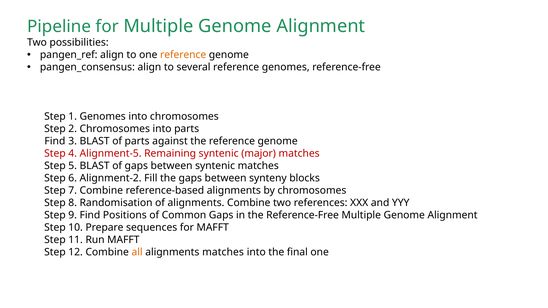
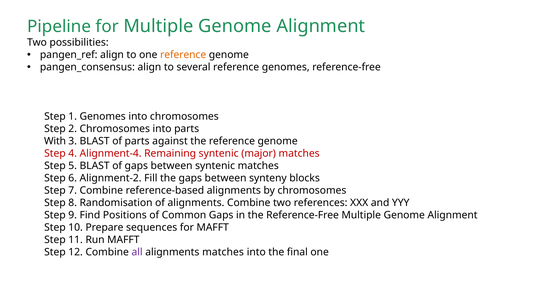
Find at (55, 141): Find -> With
Alignment-5: Alignment-5 -> Alignment-4
all colour: orange -> purple
